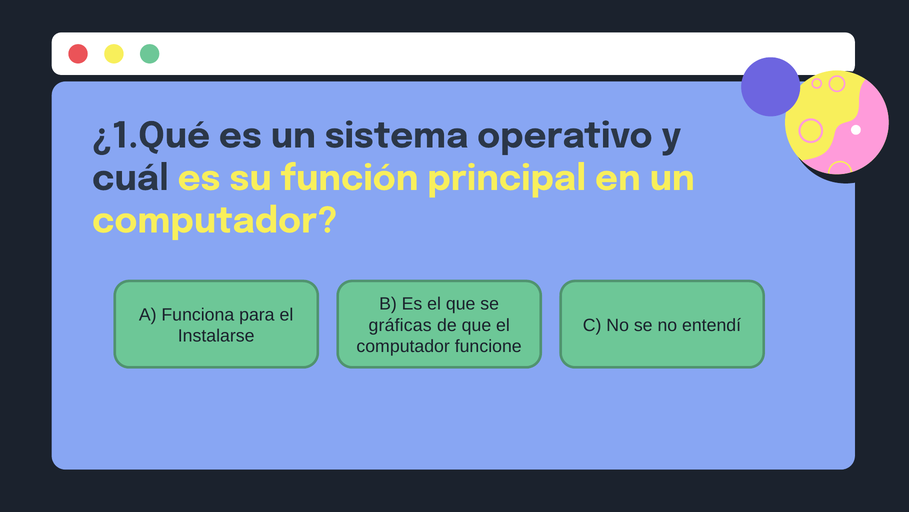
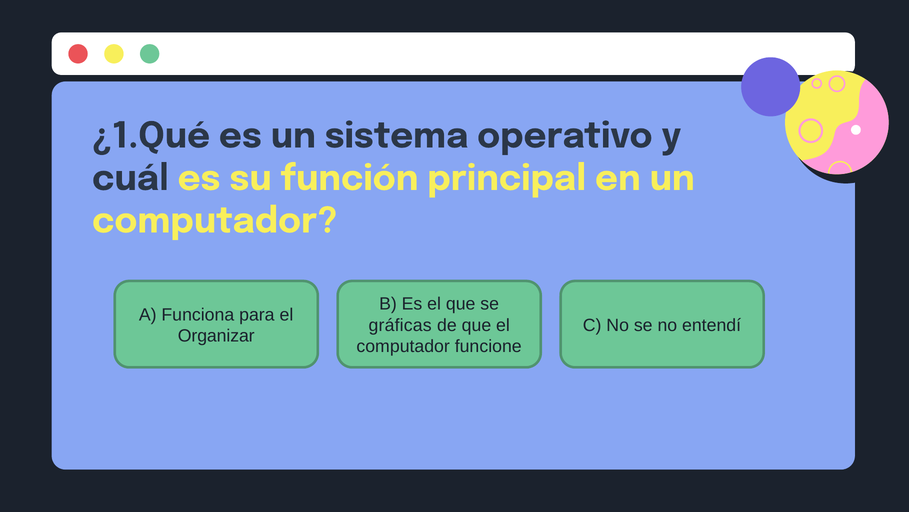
Instalarse: Instalarse -> Organizar
